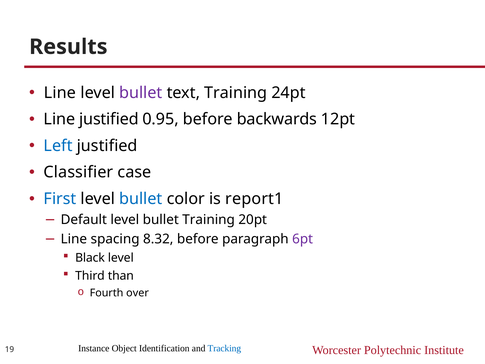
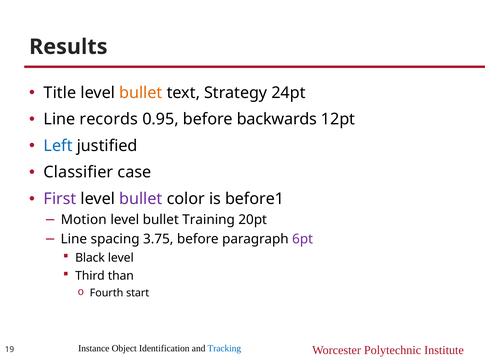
Line at (60, 93): Line -> Title
bullet at (141, 93) colour: purple -> orange
text Training: Training -> Strategy
Line justified: justified -> records
First colour: blue -> purple
bullet at (141, 199) colour: blue -> purple
report1: report1 -> before1
Default: Default -> Motion
8.32: 8.32 -> 3.75
over: over -> start
